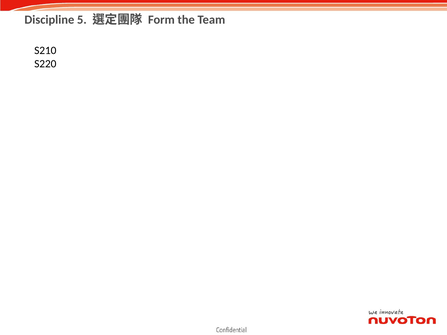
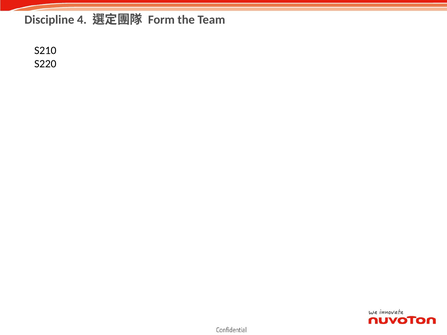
5: 5 -> 4
